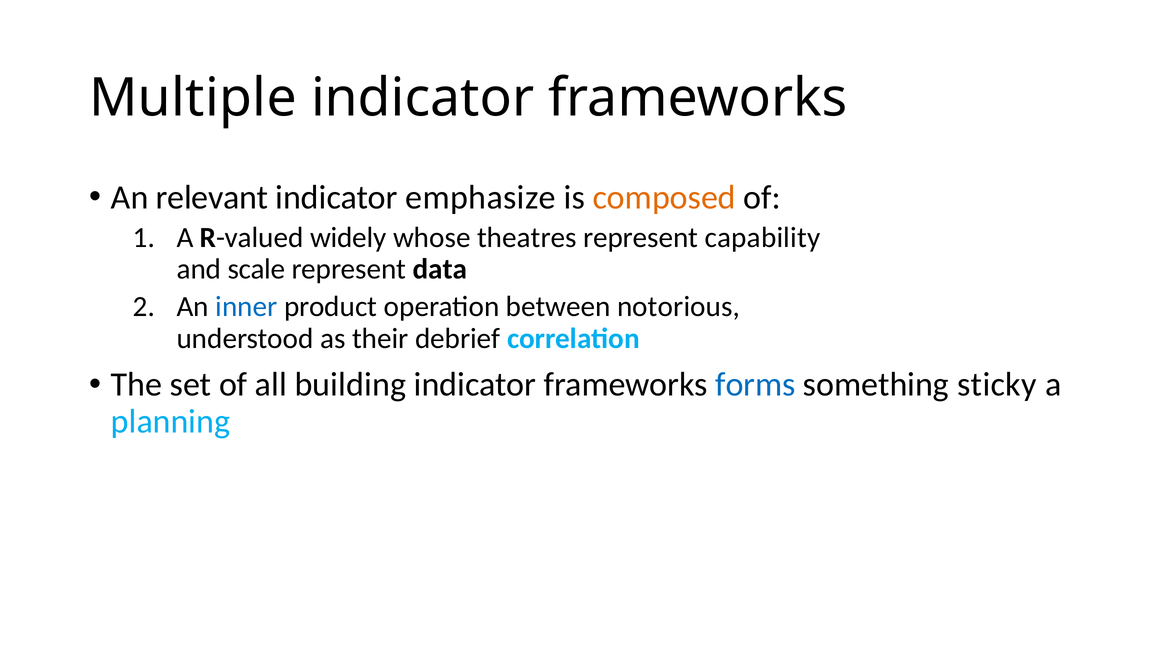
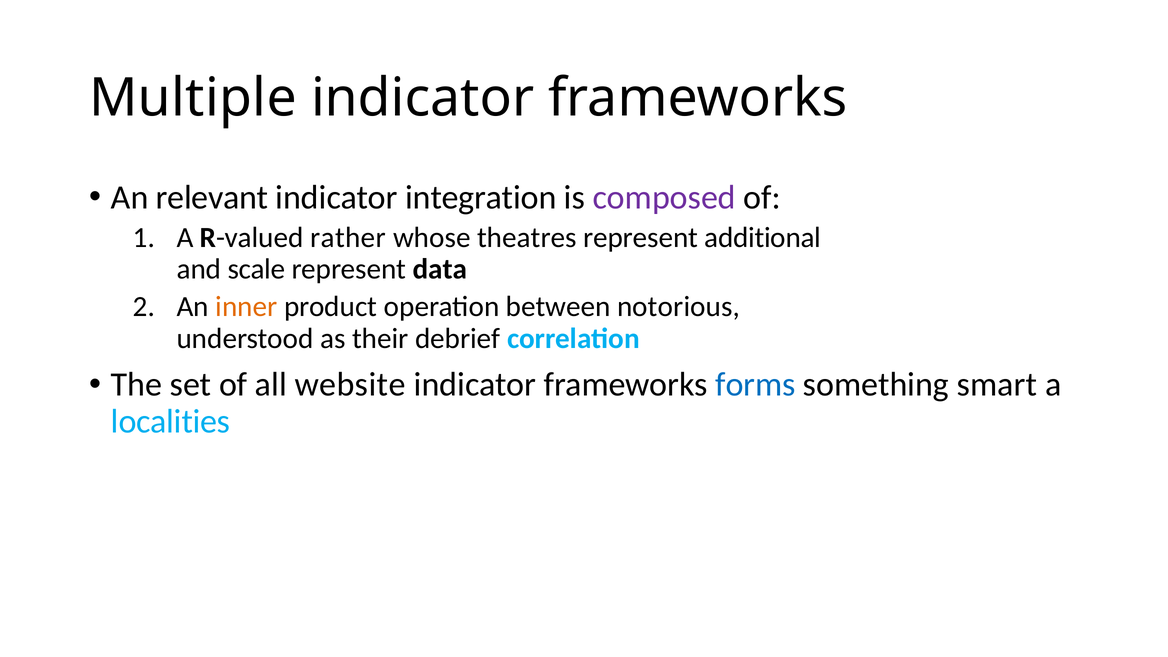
emphasize: emphasize -> integration
composed colour: orange -> purple
widely: widely -> rather
capability: capability -> additional
inner colour: blue -> orange
building: building -> website
sticky: sticky -> smart
planning: planning -> localities
